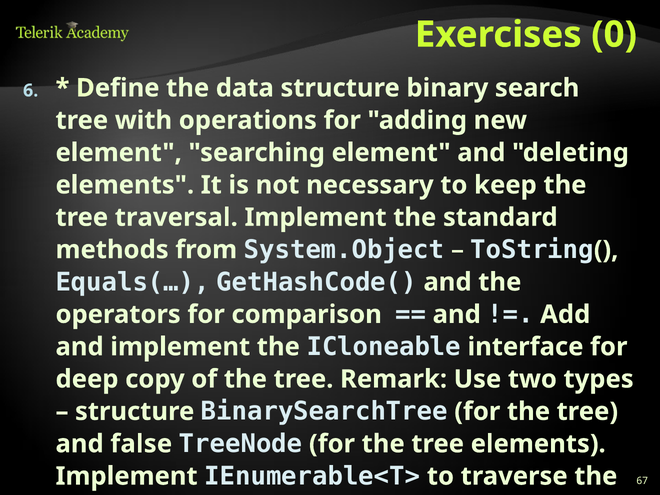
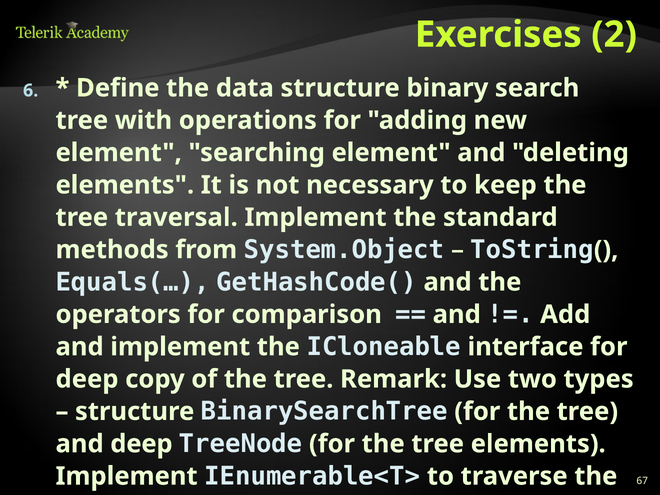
0: 0 -> 2
and false: false -> deep
